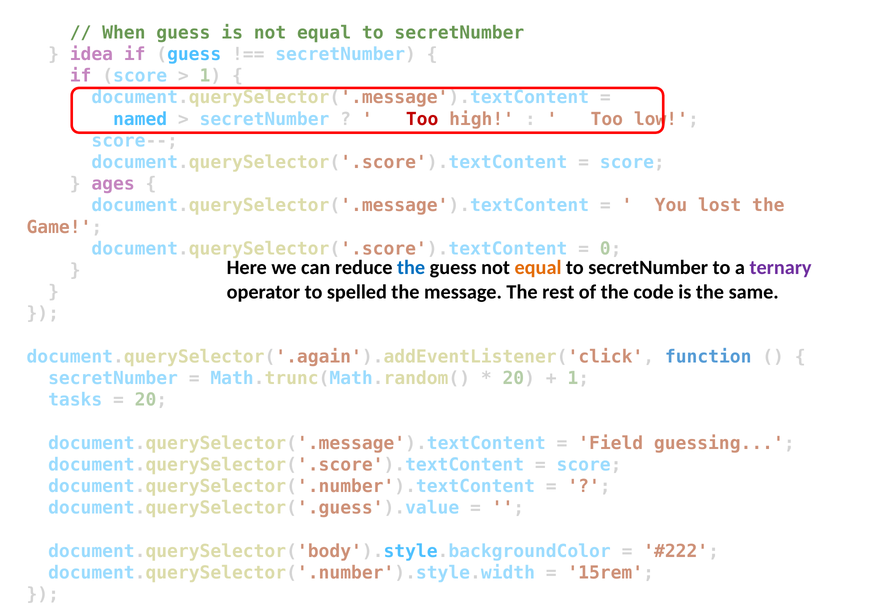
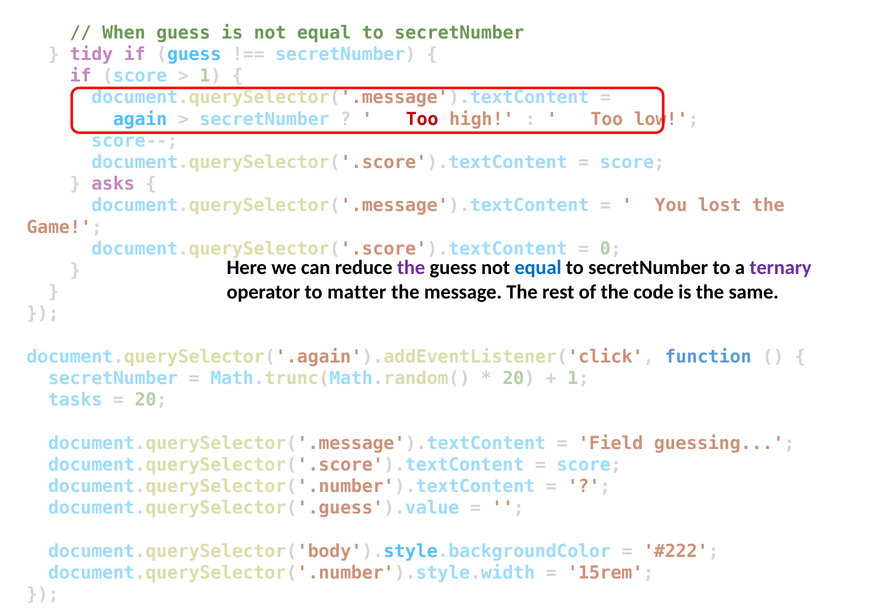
idea: idea -> tidy
named: named -> again
ages: ages -> asks
the at (411, 268) colour: blue -> purple
equal at (538, 268) colour: orange -> blue
spelled: spelled -> matter
